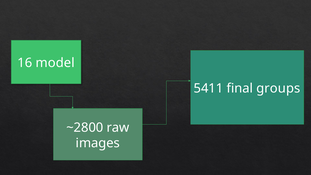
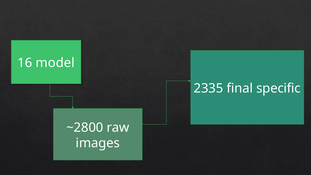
5411: 5411 -> 2335
groups: groups -> specific
